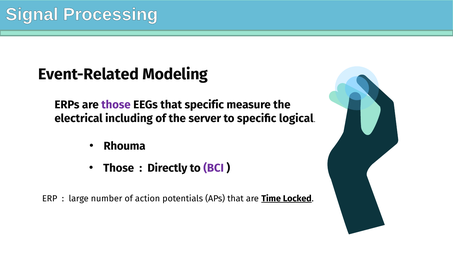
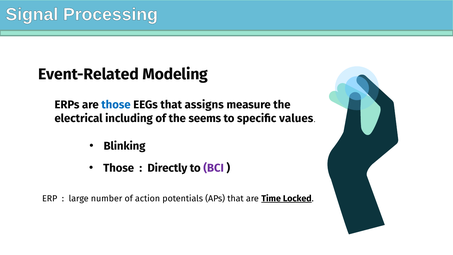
those at (116, 105) colour: purple -> blue
that specific: specific -> assigns
server: server -> seems
logical: logical -> values
Rhouma: Rhouma -> Blinking
